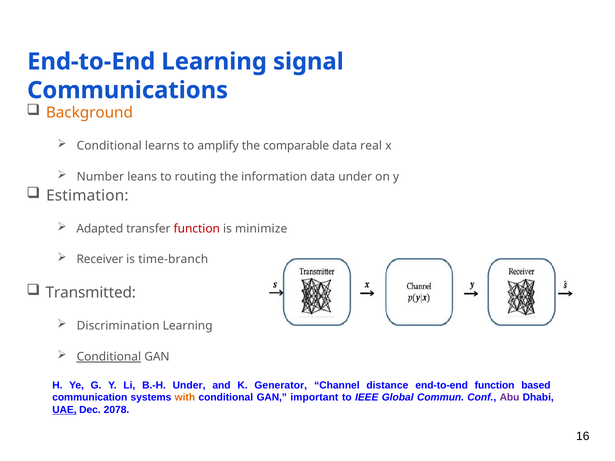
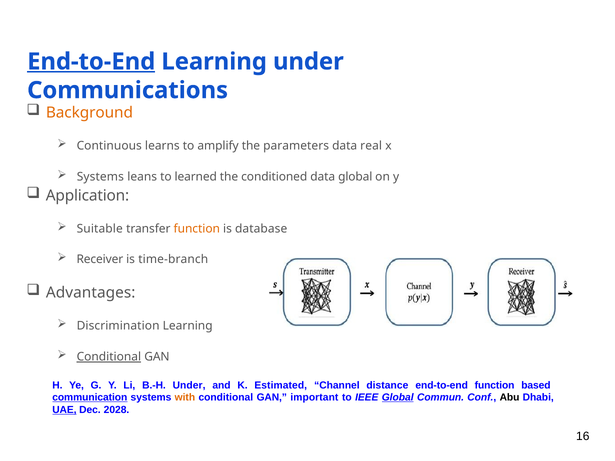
End-to-End at (91, 62) underline: none -> present
Learning signal: signal -> under
Conditional at (109, 146): Conditional -> Continuous
comparable: comparable -> parameters
Number at (100, 177): Number -> Systems
routing: routing -> learned
information: information -> conditioned
data under: under -> global
Estimation: Estimation -> Application
Adapted: Adapted -> Suitable
function at (197, 229) colour: red -> orange
minimize: minimize -> database
Transmitted: Transmitted -> Advantages
Generator: Generator -> Estimated
communication underline: none -> present
Global at (398, 398) underline: none -> present
Abu colour: purple -> black
2078: 2078 -> 2028
